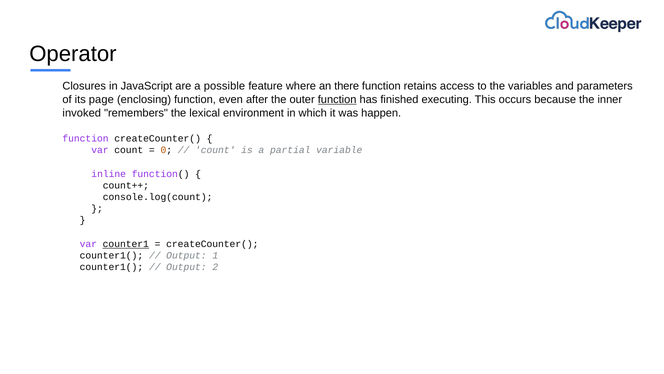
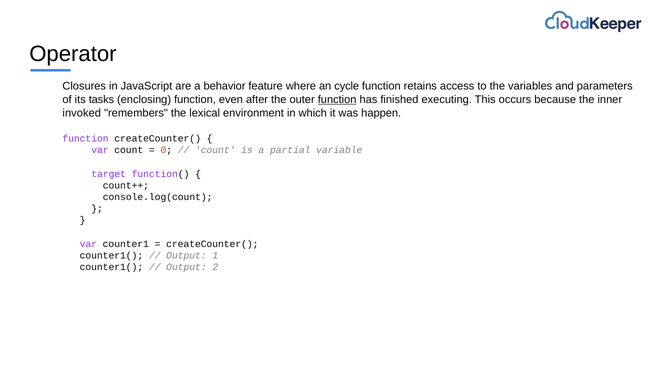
possible: possible -> behavior
there: there -> cycle
page: page -> tasks
inline: inline -> target
counter1 underline: present -> none
